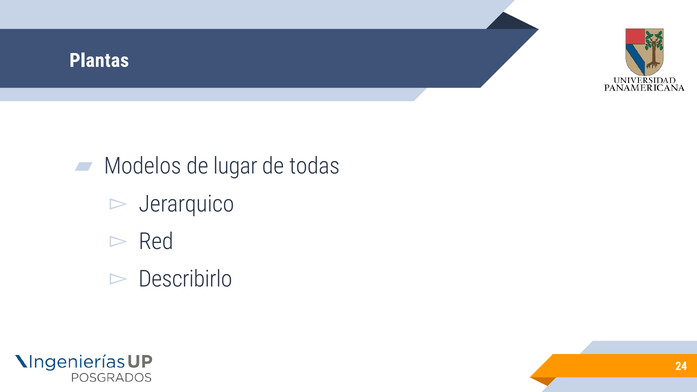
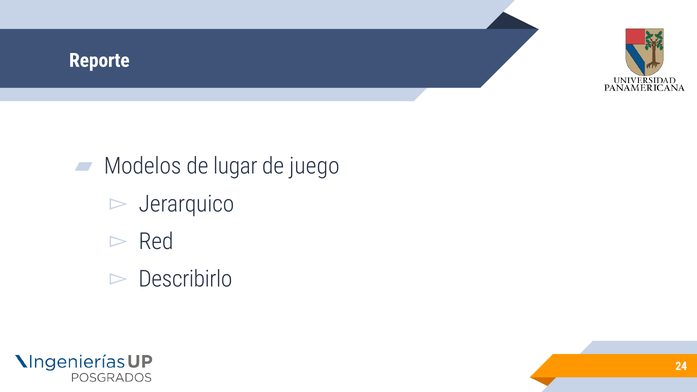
Plantas: Plantas -> Reporte
todas: todas -> juego
